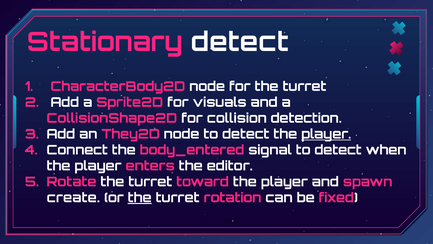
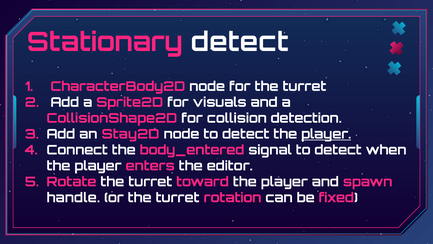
They2D: They2D -> Stay2D
create: create -> handle
the at (140, 197) underline: present -> none
